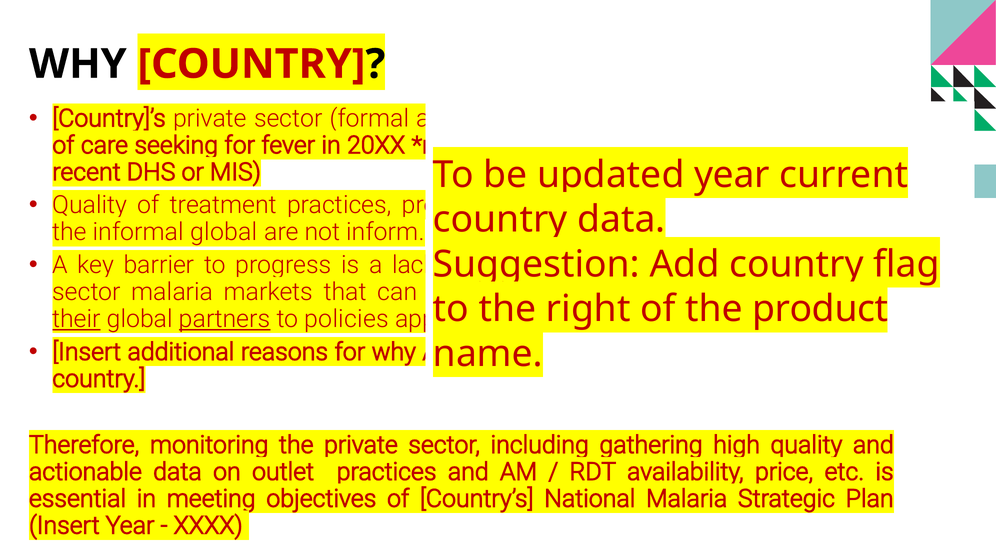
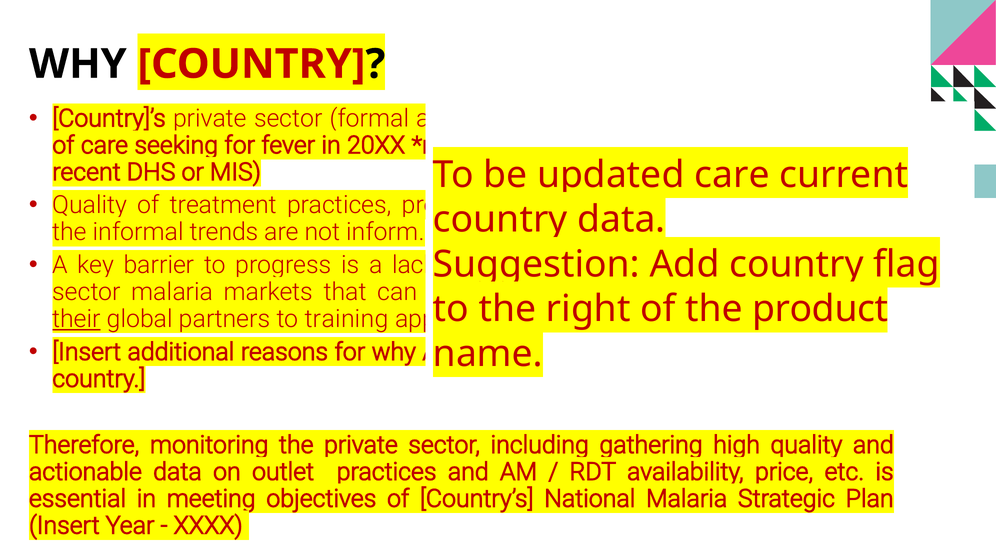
year at (732, 175): year -> care
informal global: global -> trends
partners underline: present -> none
policies: policies -> training
